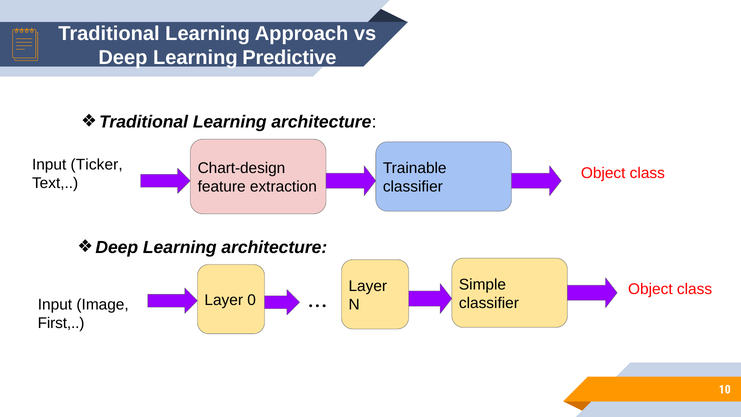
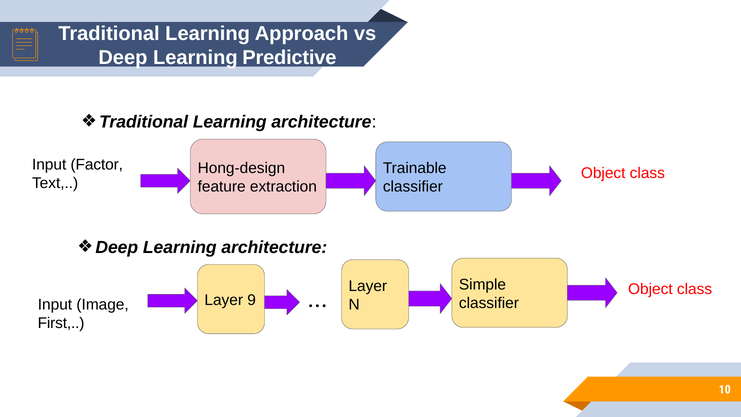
Ticker: Ticker -> Factor
Chart-design: Chart-design -> Hong-design
0: 0 -> 9
